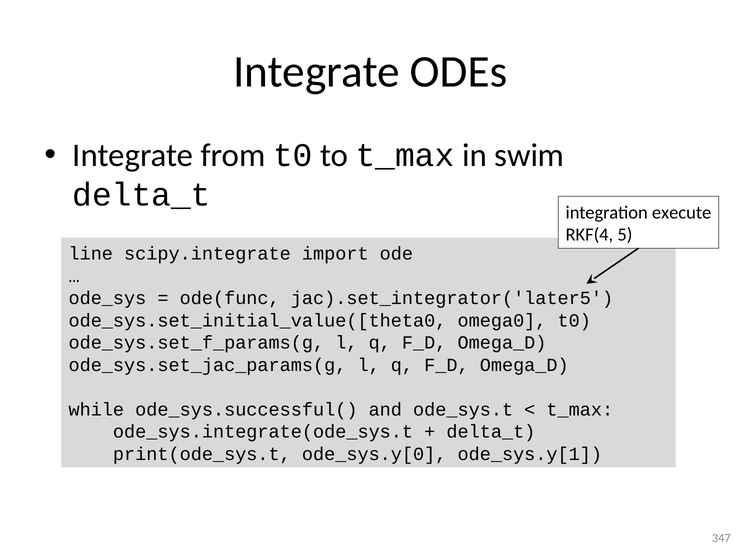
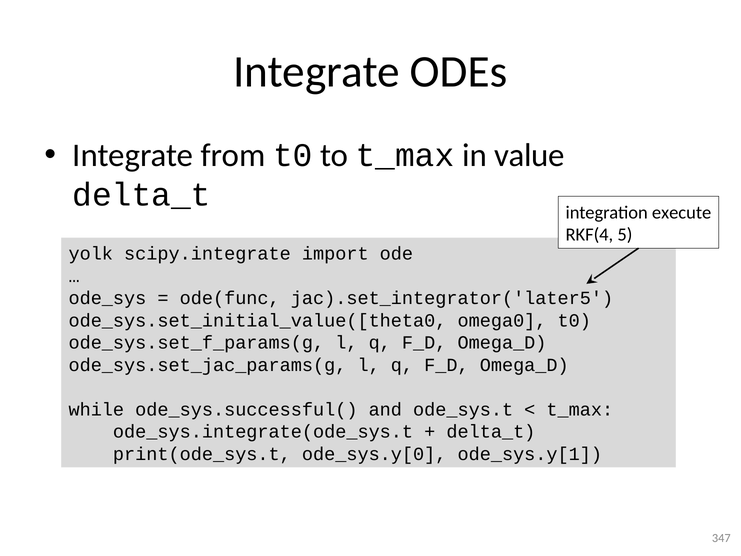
swim: swim -> value
line: line -> yolk
